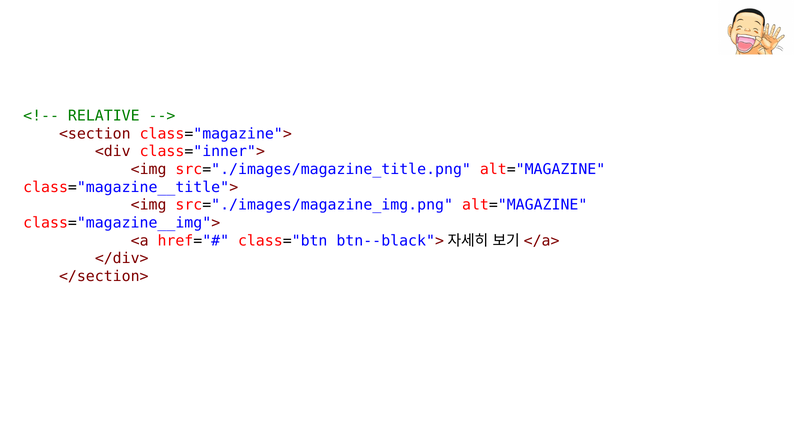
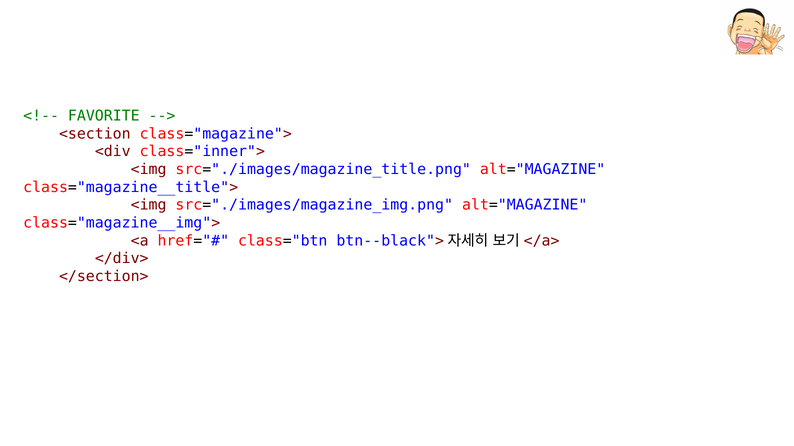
RELATIVE: RELATIVE -> FAVORITE
